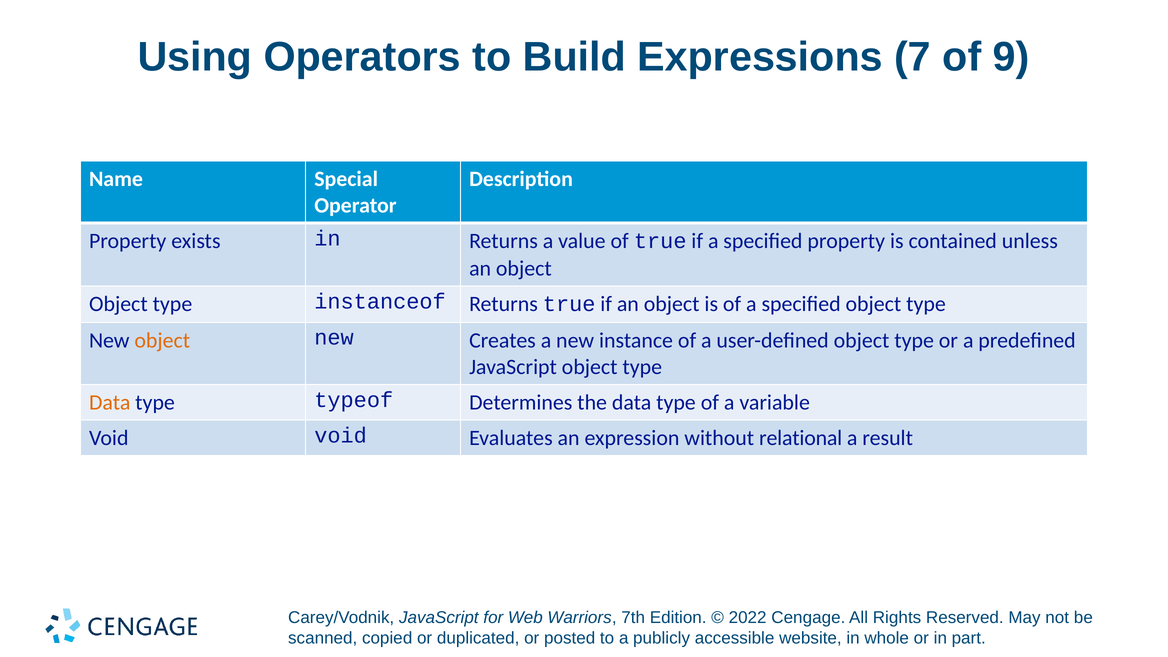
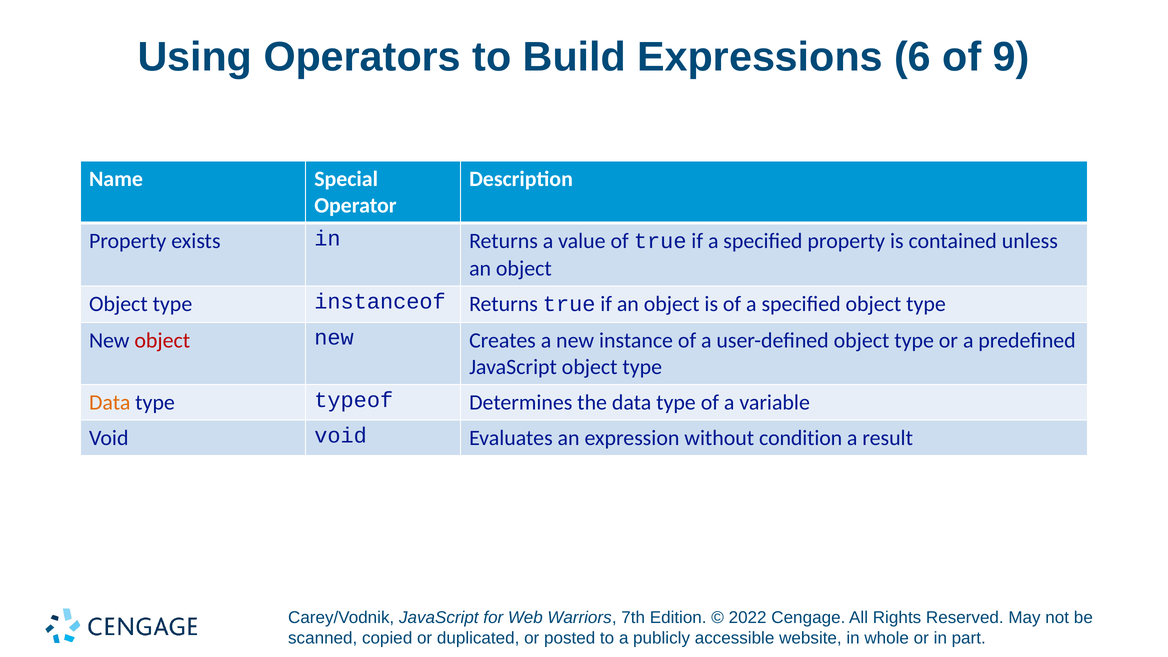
7: 7 -> 6
object at (162, 340) colour: orange -> red
relational: relational -> condition
